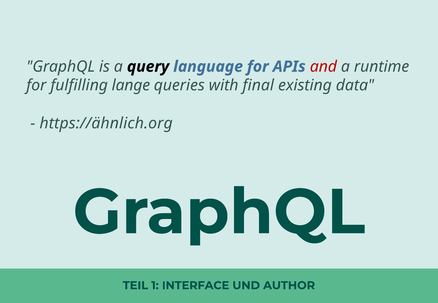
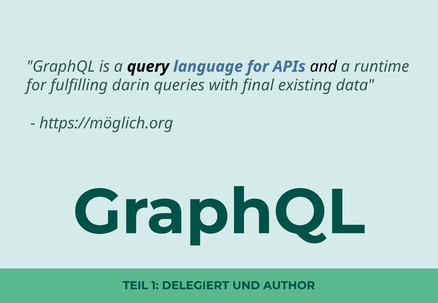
and colour: red -> black
lange: lange -> darin
https://ähnlich.org: https://ähnlich.org -> https://möglich.org
INTERFACE: INTERFACE -> DELEGIERT
